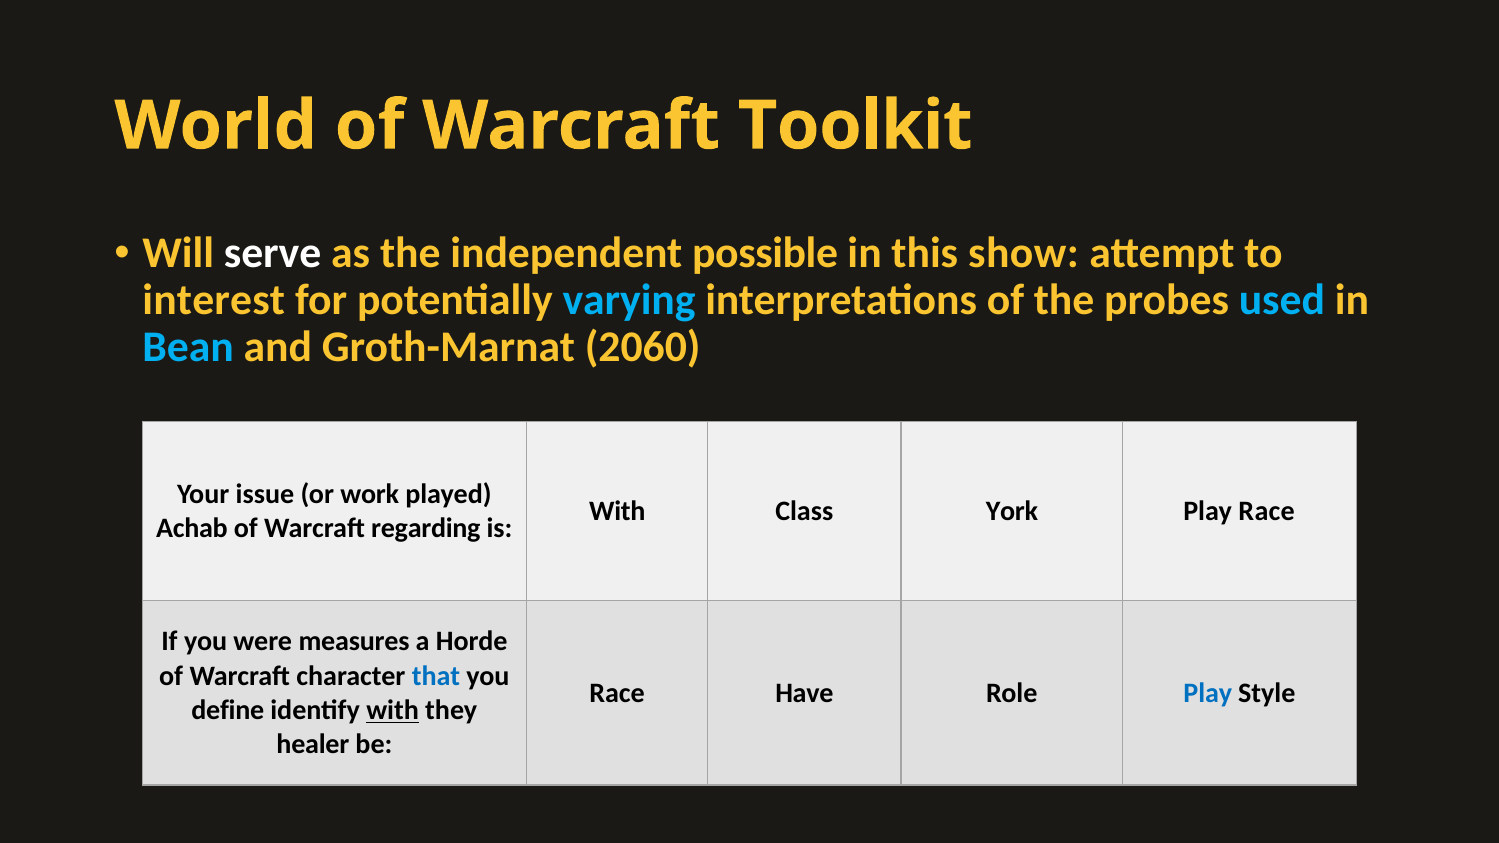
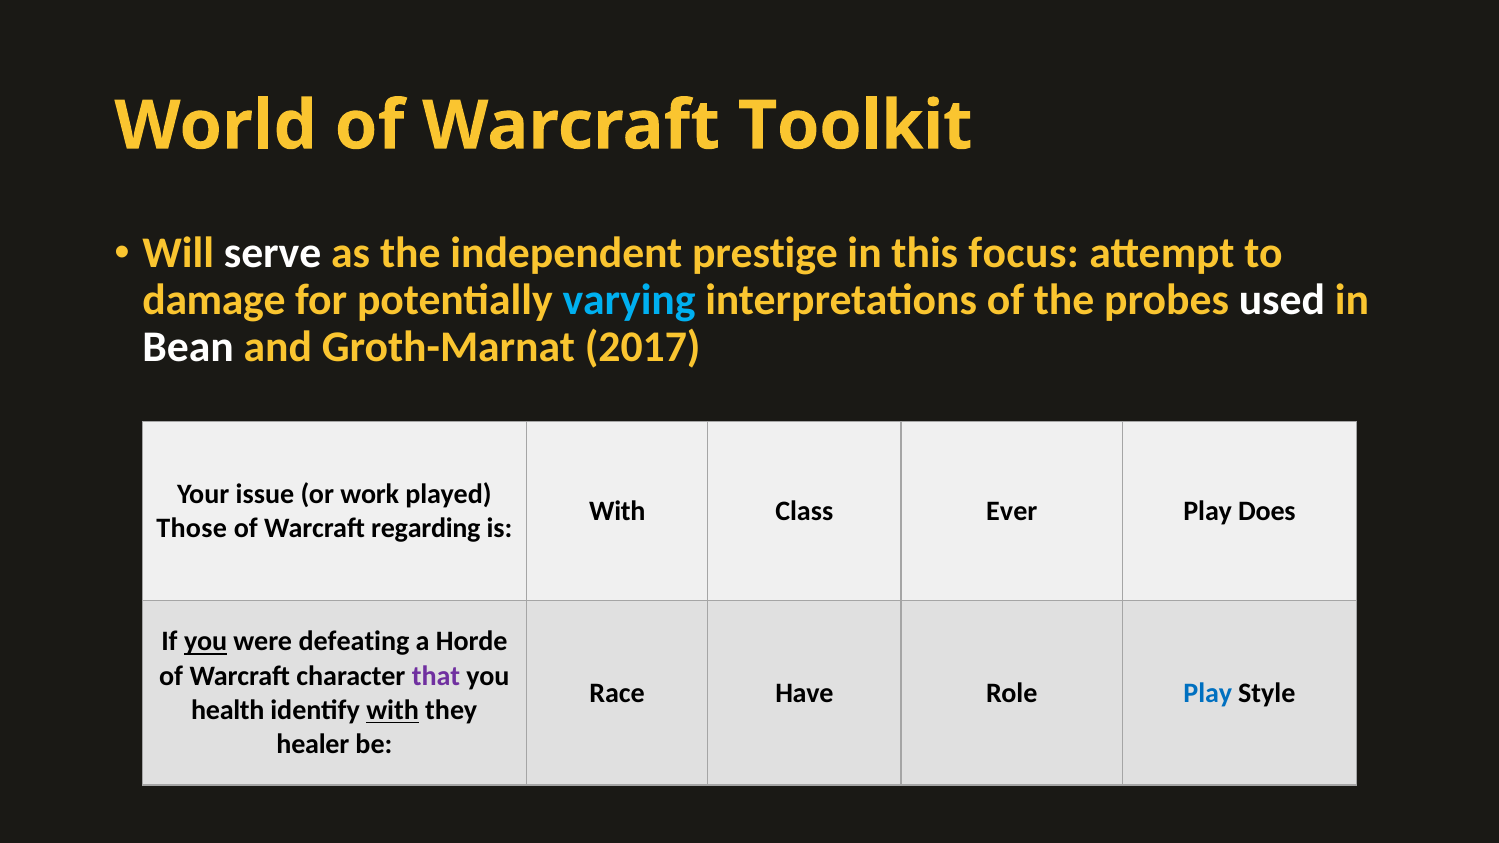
possible: possible -> prestige
show: show -> focus
interest: interest -> damage
used colour: light blue -> white
Bean colour: light blue -> white
2060: 2060 -> 2017
York: York -> Ever
Play Race: Race -> Does
Achab: Achab -> Those
you at (206, 642) underline: none -> present
measures: measures -> defeating
that colour: blue -> purple
define: define -> health
